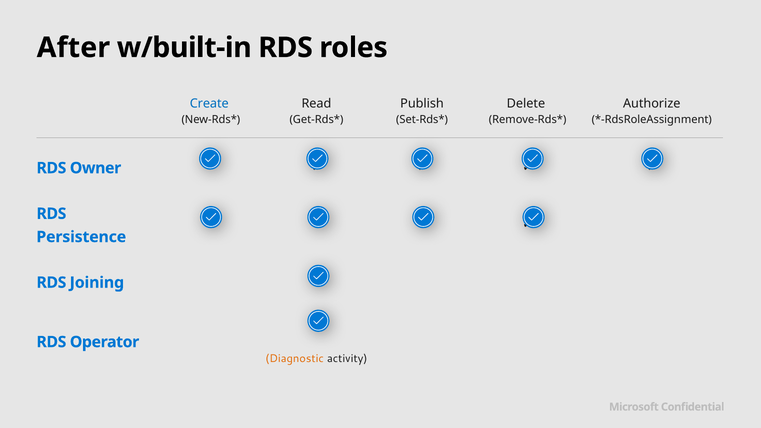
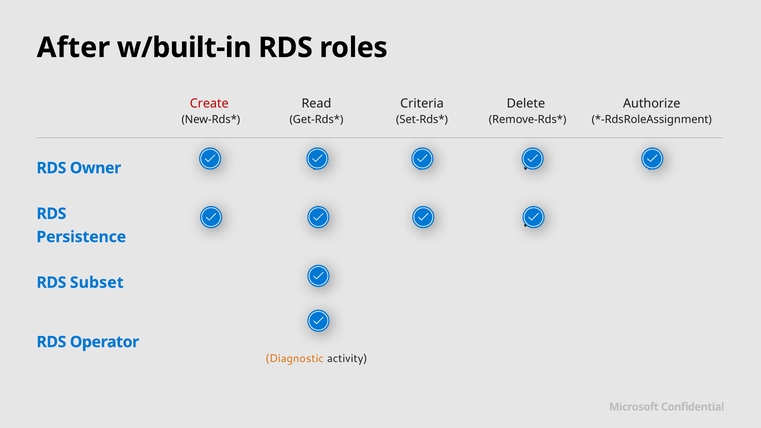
Create colour: blue -> red
Publish: Publish -> Criteria
Joining: Joining -> Subset
